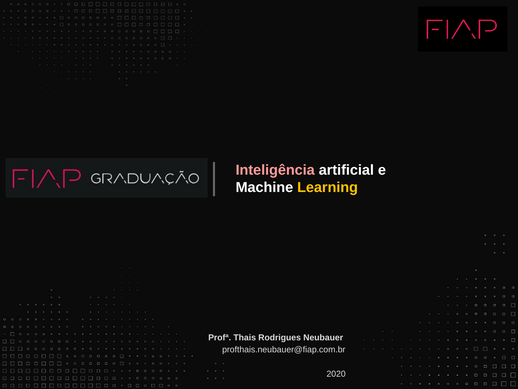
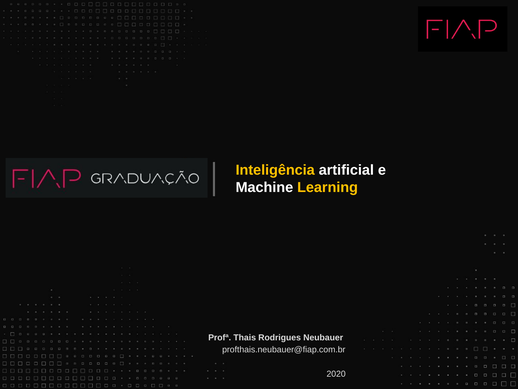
Inteligência colour: pink -> yellow
